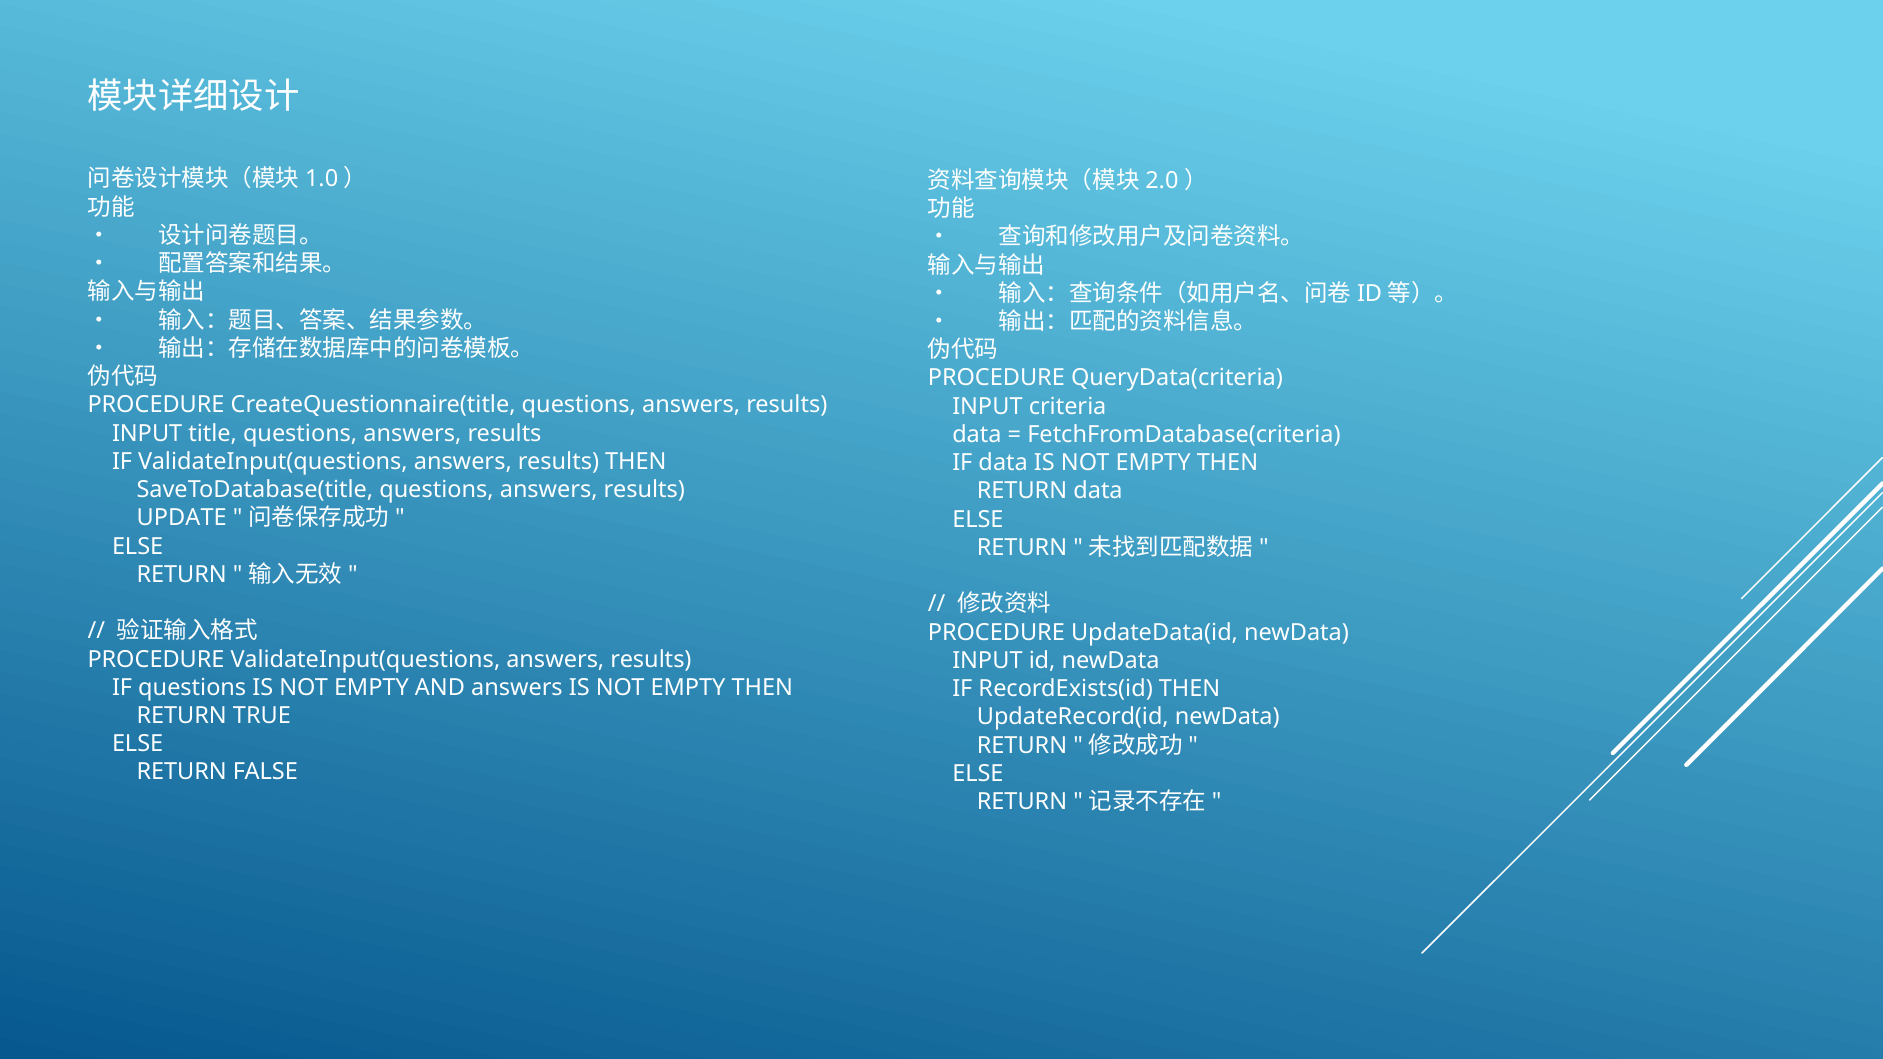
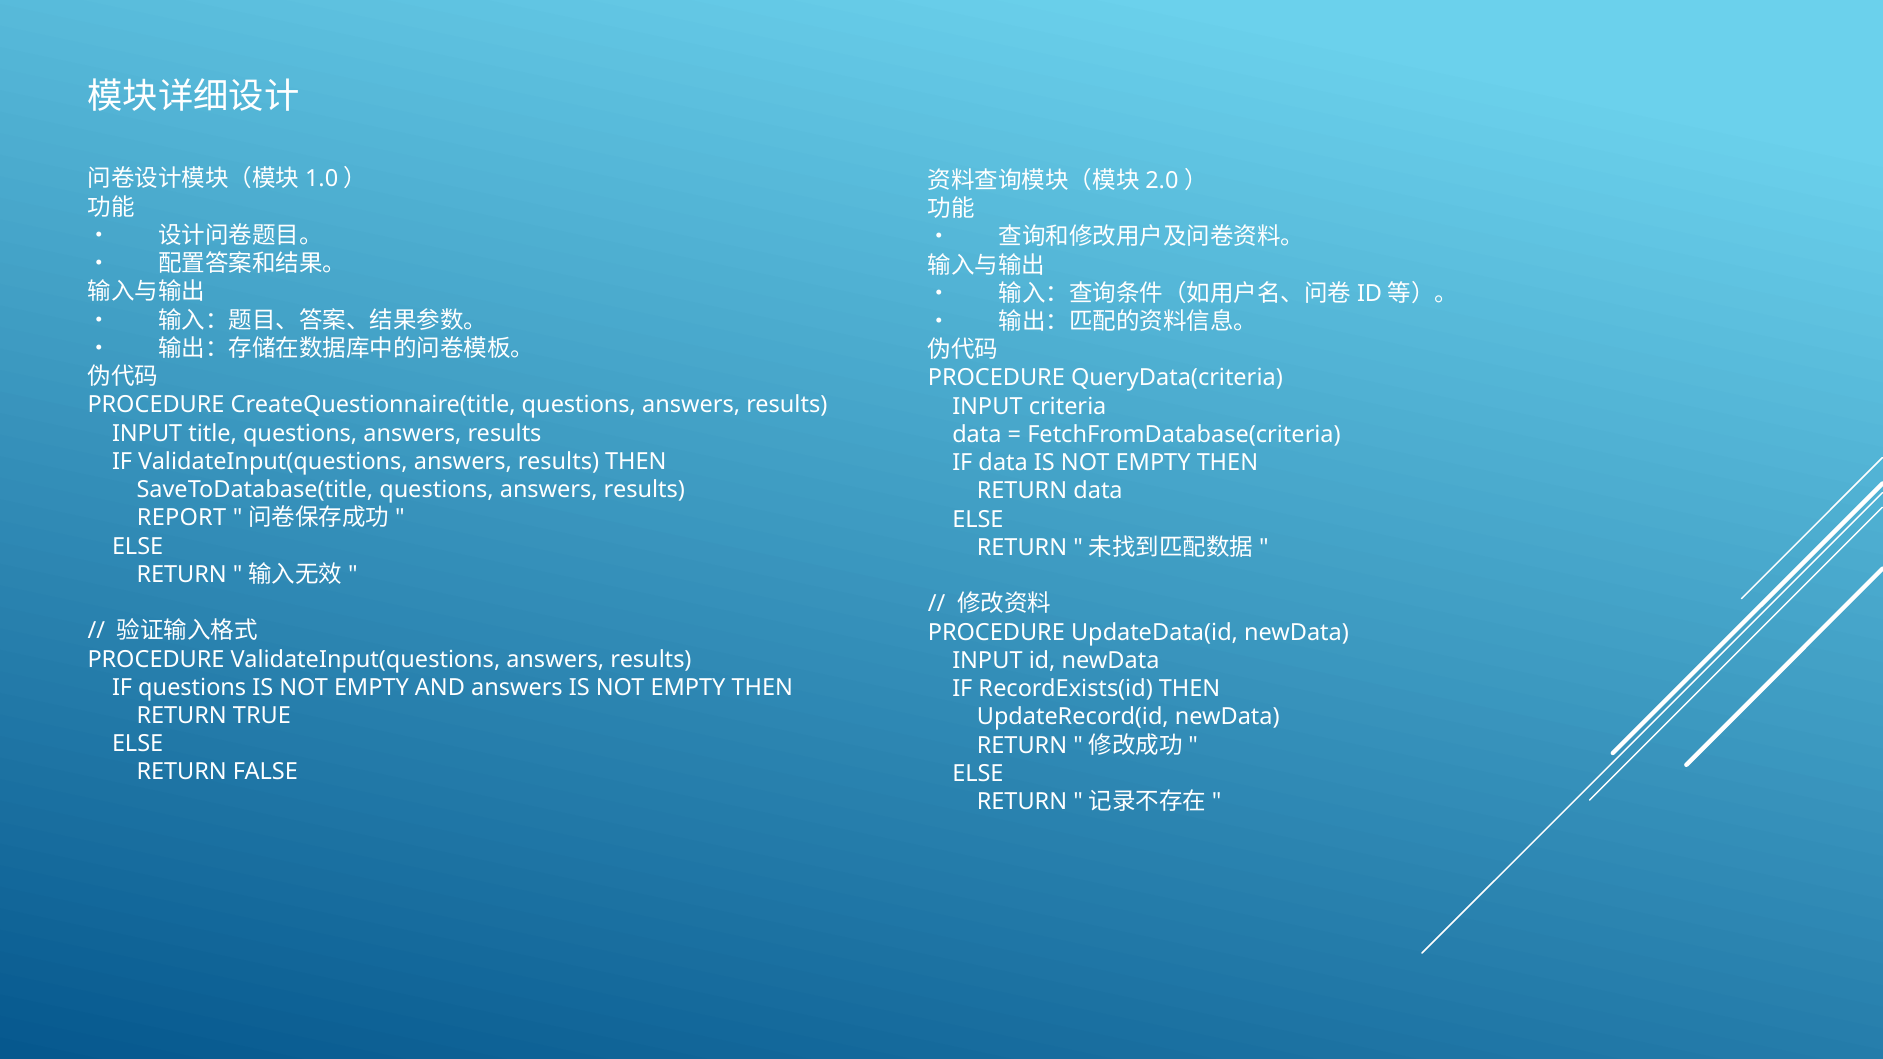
UPDATE: UPDATE -> REPORT
